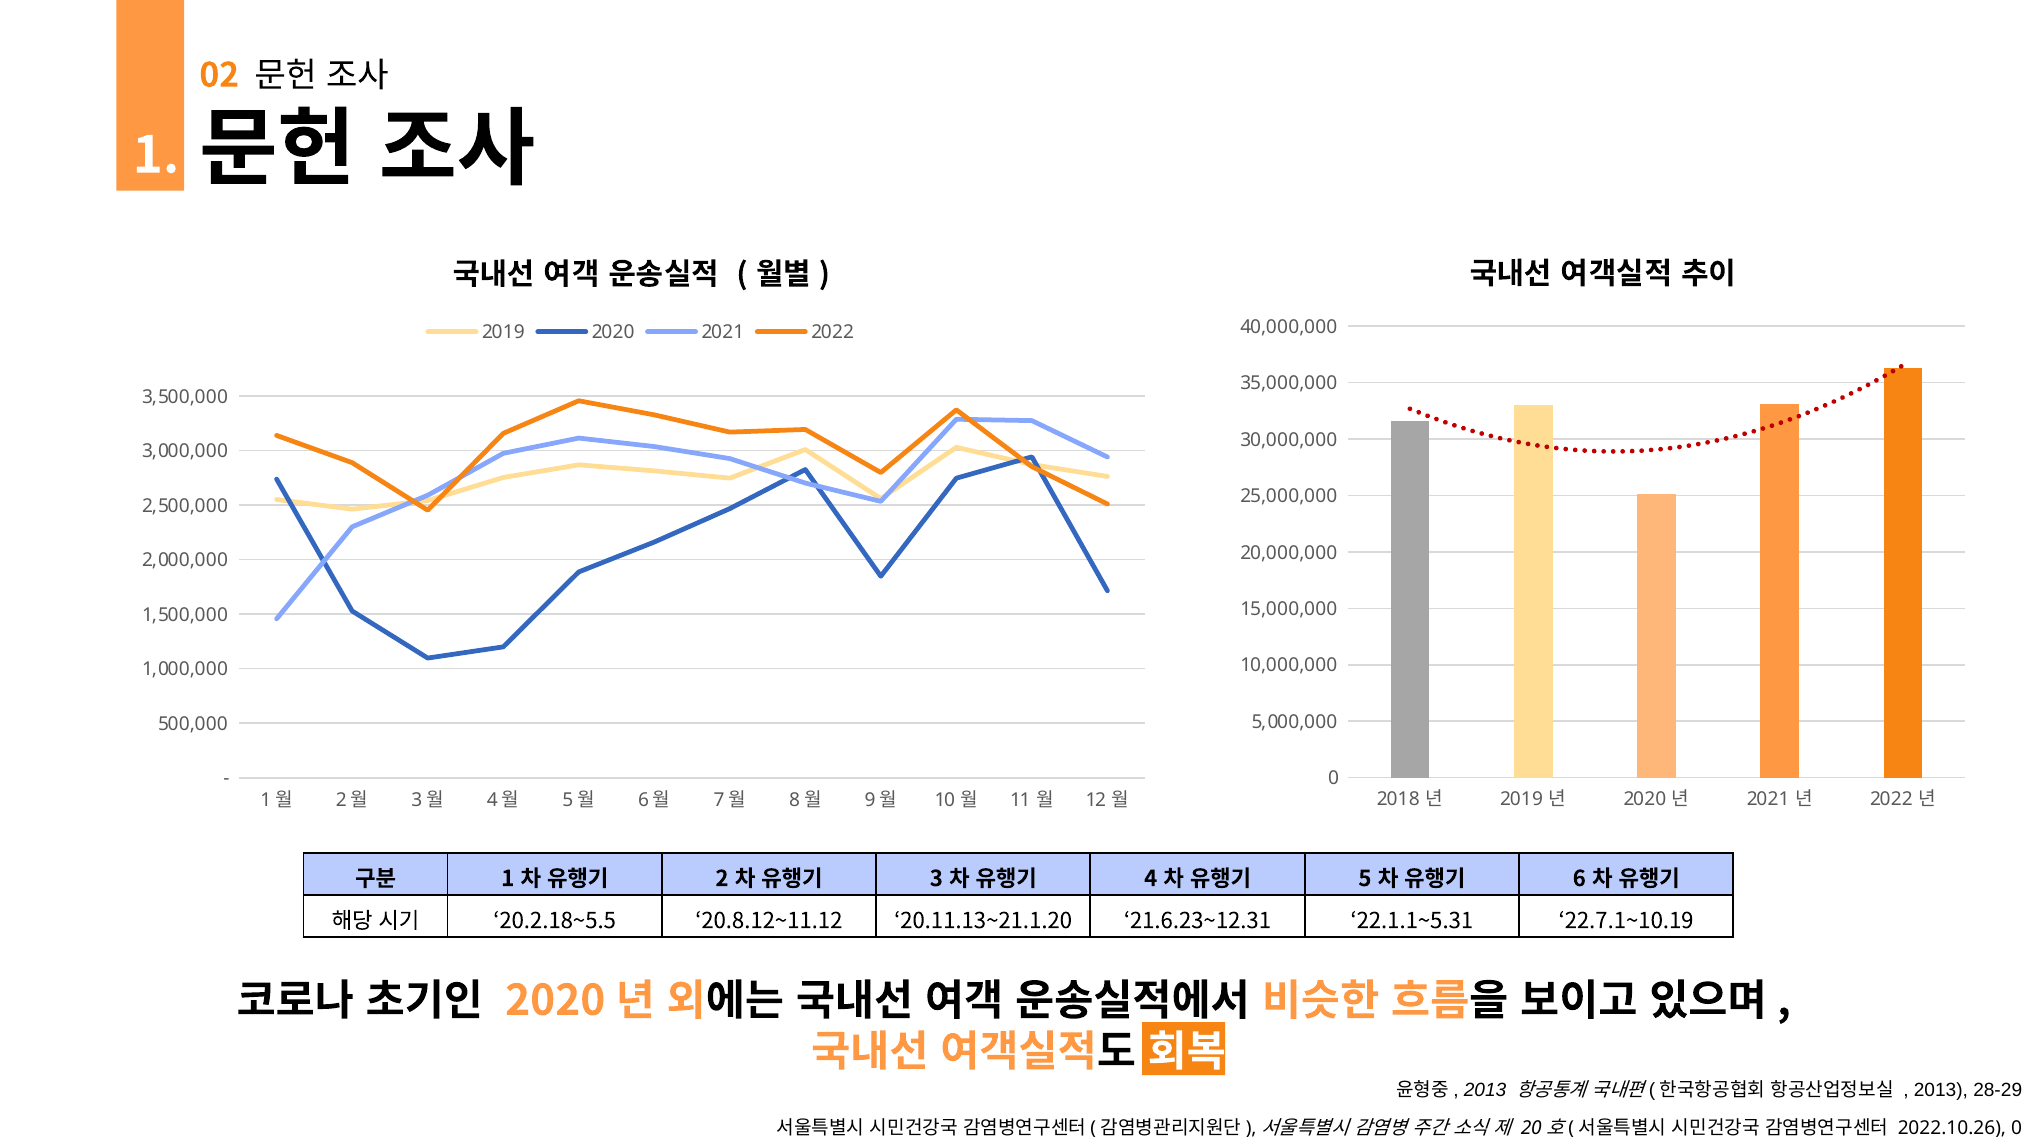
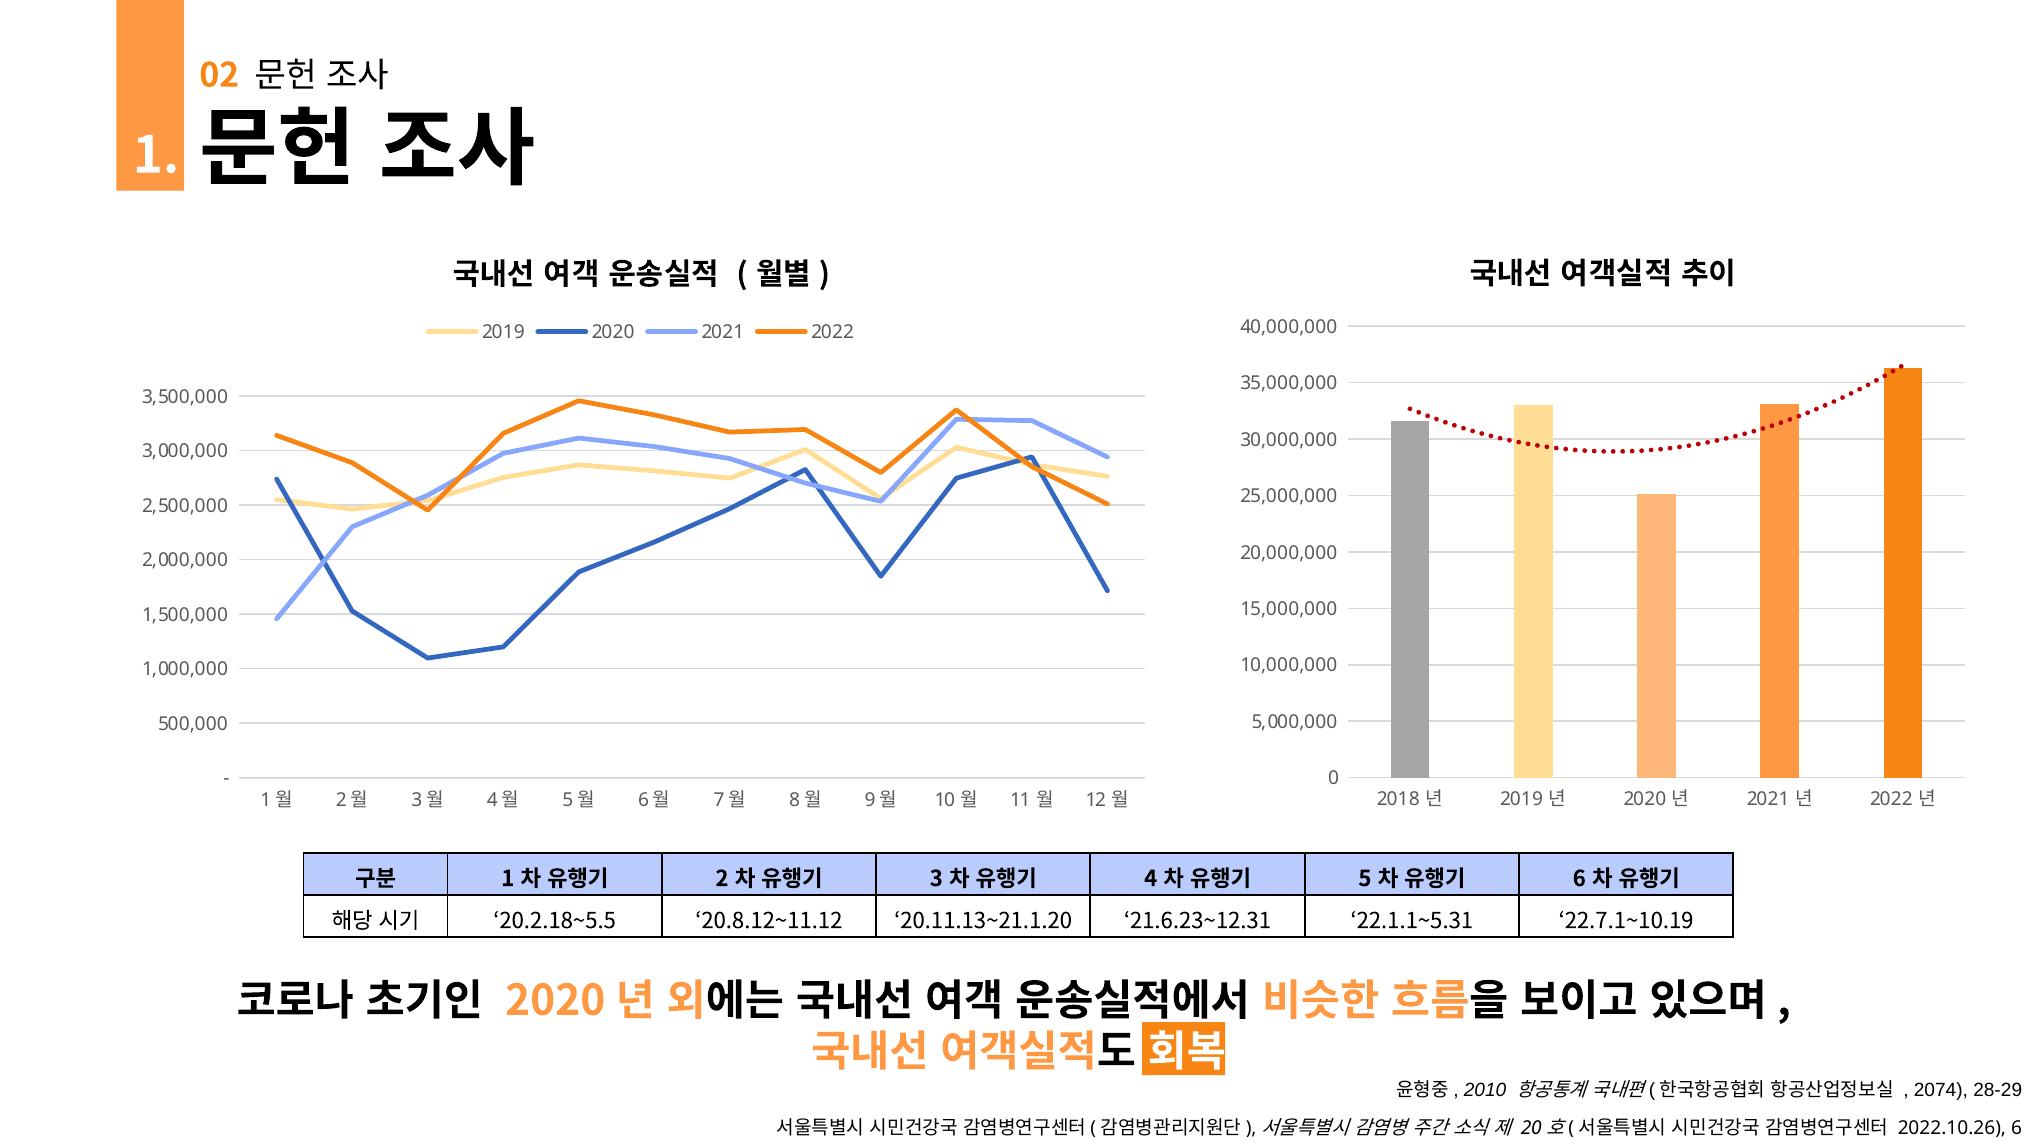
2013 at (1485, 1090): 2013 -> 2010
2013 at (1941, 1090): 2013 -> 2074
2022.10.26 0: 0 -> 6
